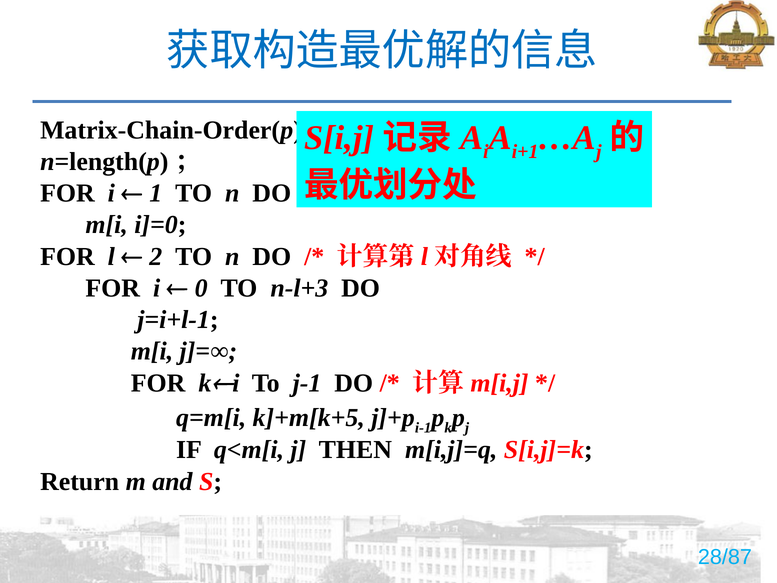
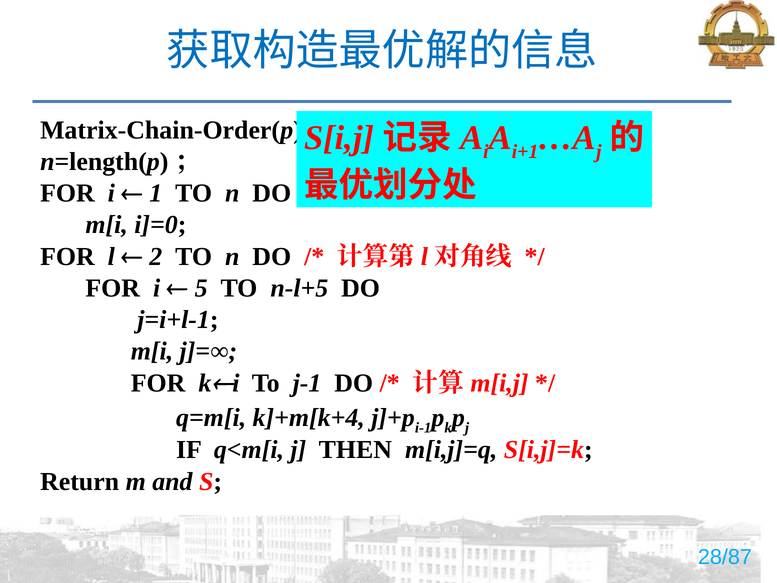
0: 0 -> 5
n-l+3: n-l+3 -> n-l+5
k]+m[k+5: k]+m[k+5 -> k]+m[k+4
